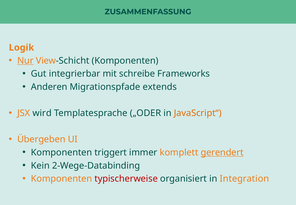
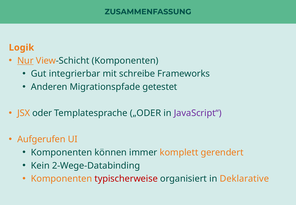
extends: extends -> getestet
wird: wird -> oder
JavaScript“ colour: orange -> purple
Übergeben: Übergeben -> Aufgerufen
triggert: triggert -> können
gerendert underline: present -> none
Integration: Integration -> Deklarative
